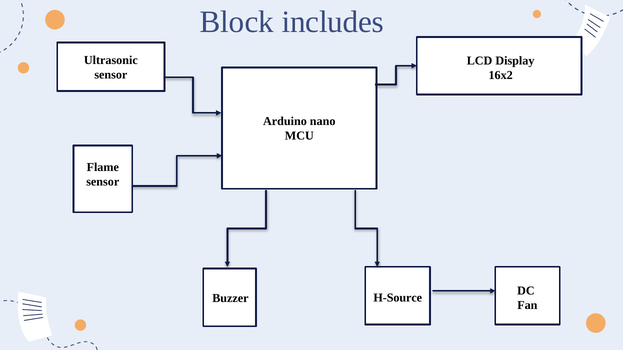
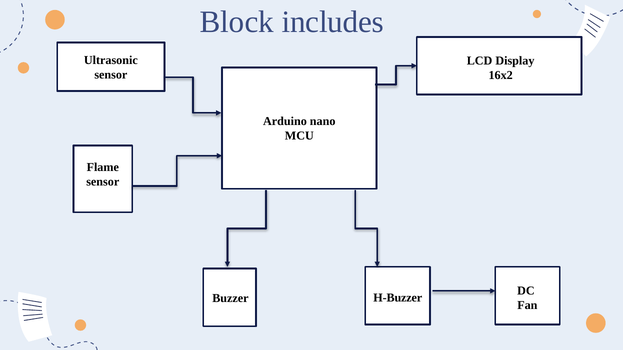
H-Source: H-Source -> H-Buzzer
